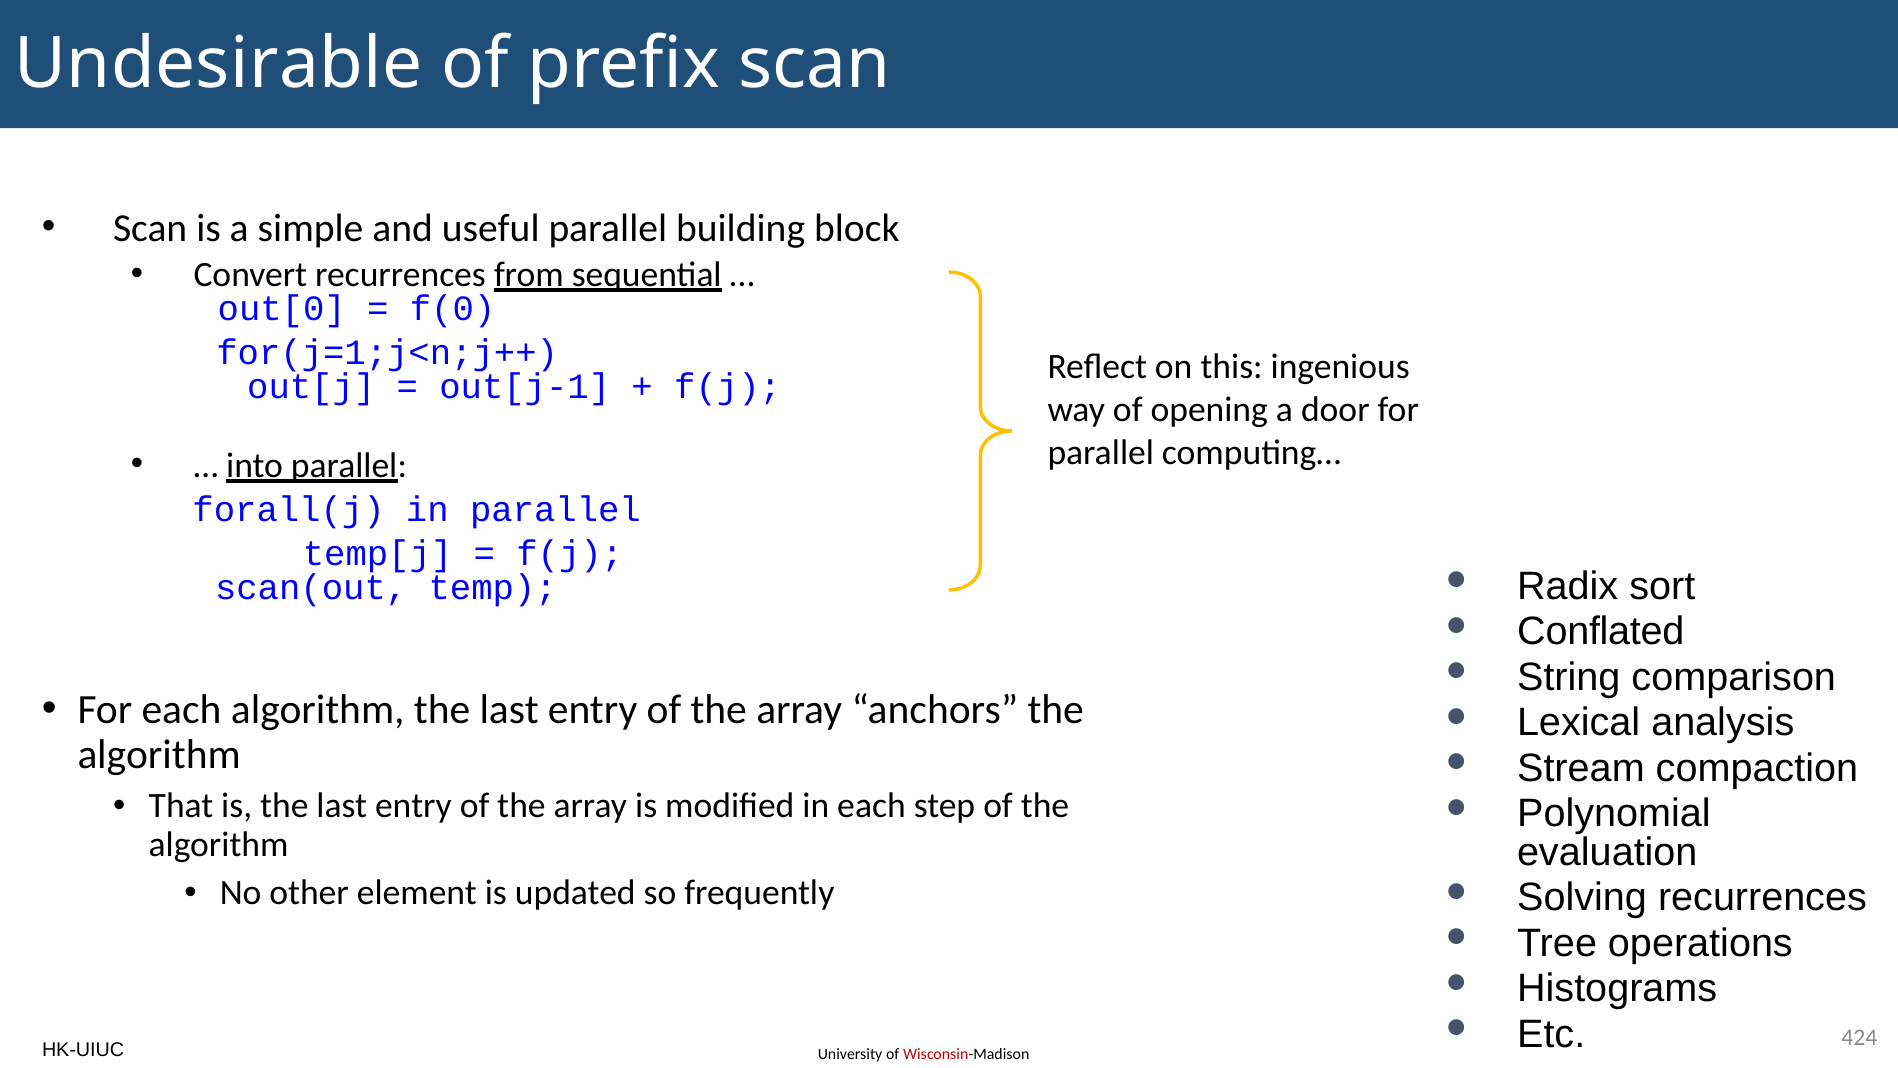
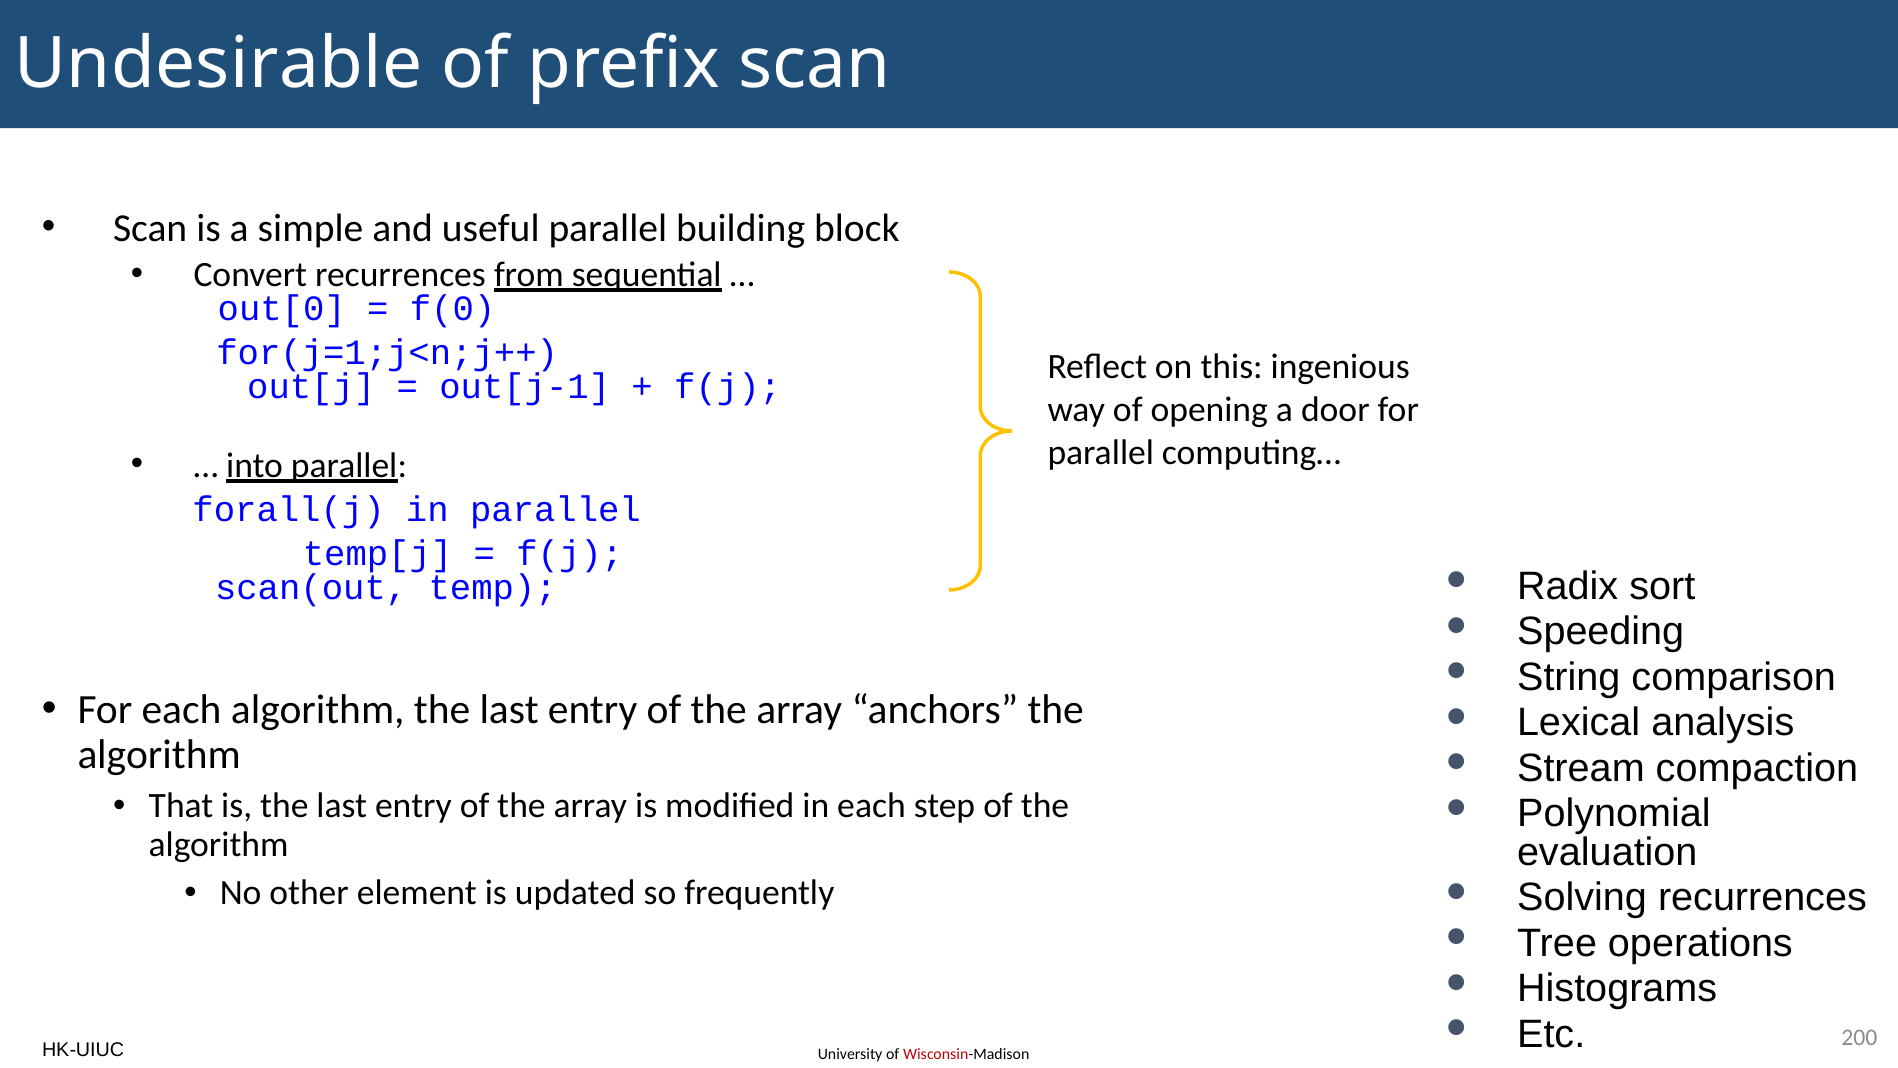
Conflated: Conflated -> Speeding
424: 424 -> 200
